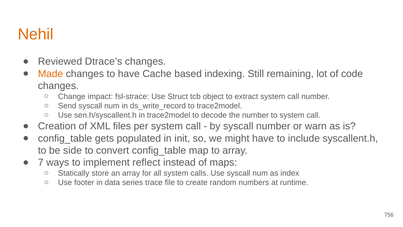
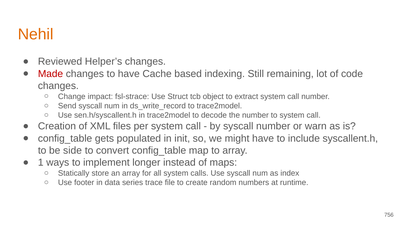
Dtrace’s: Dtrace’s -> Helper’s
Made colour: orange -> red
7: 7 -> 1
reflect: reflect -> longer
